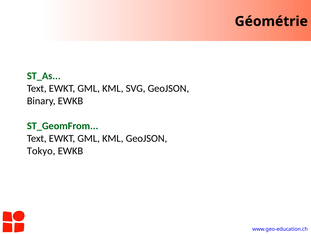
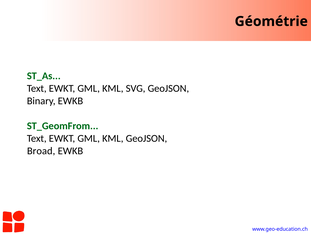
Tokyo: Tokyo -> Broad
